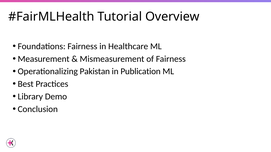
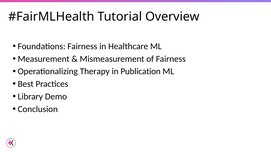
Pakistan: Pakistan -> Therapy
